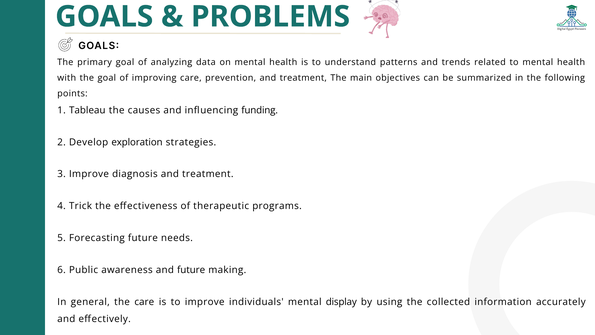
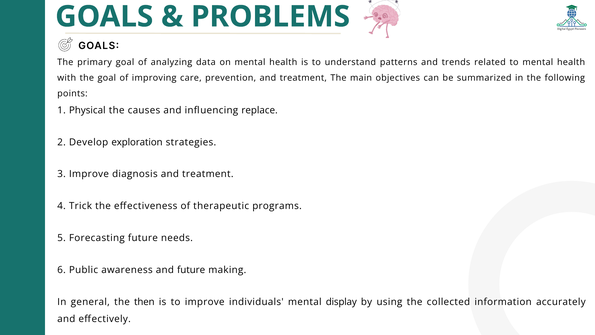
Tableau: Tableau -> Physical
funding: funding -> replace
the care: care -> then
